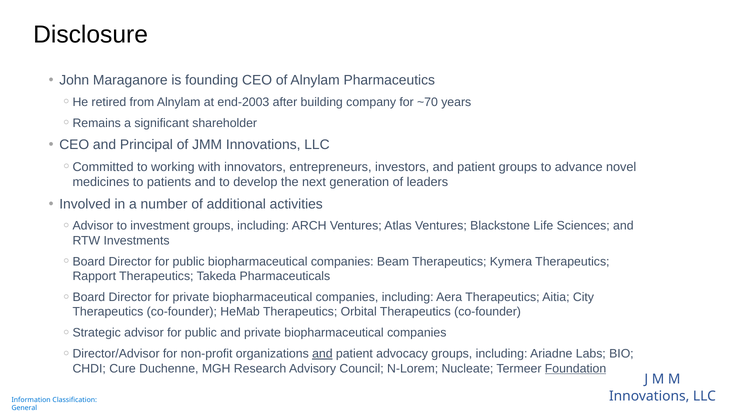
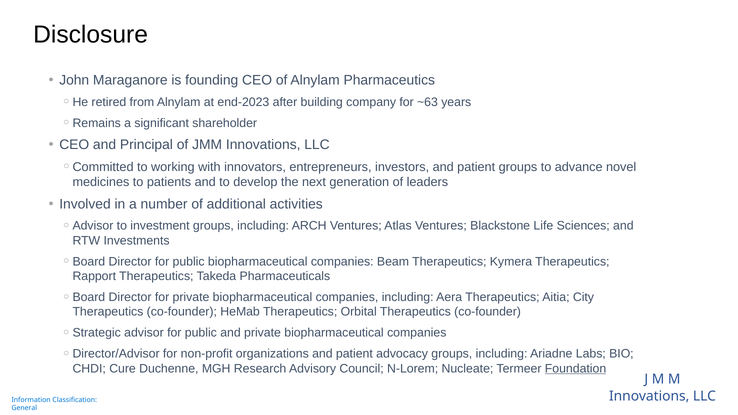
end-2003: end-2003 -> end-2023
~70: ~70 -> ~63
and at (322, 354) underline: present -> none
